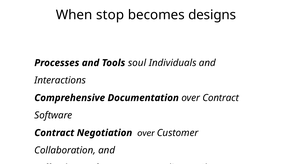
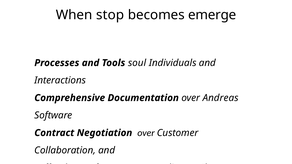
designs: designs -> emerge
over Contract: Contract -> Andreas
